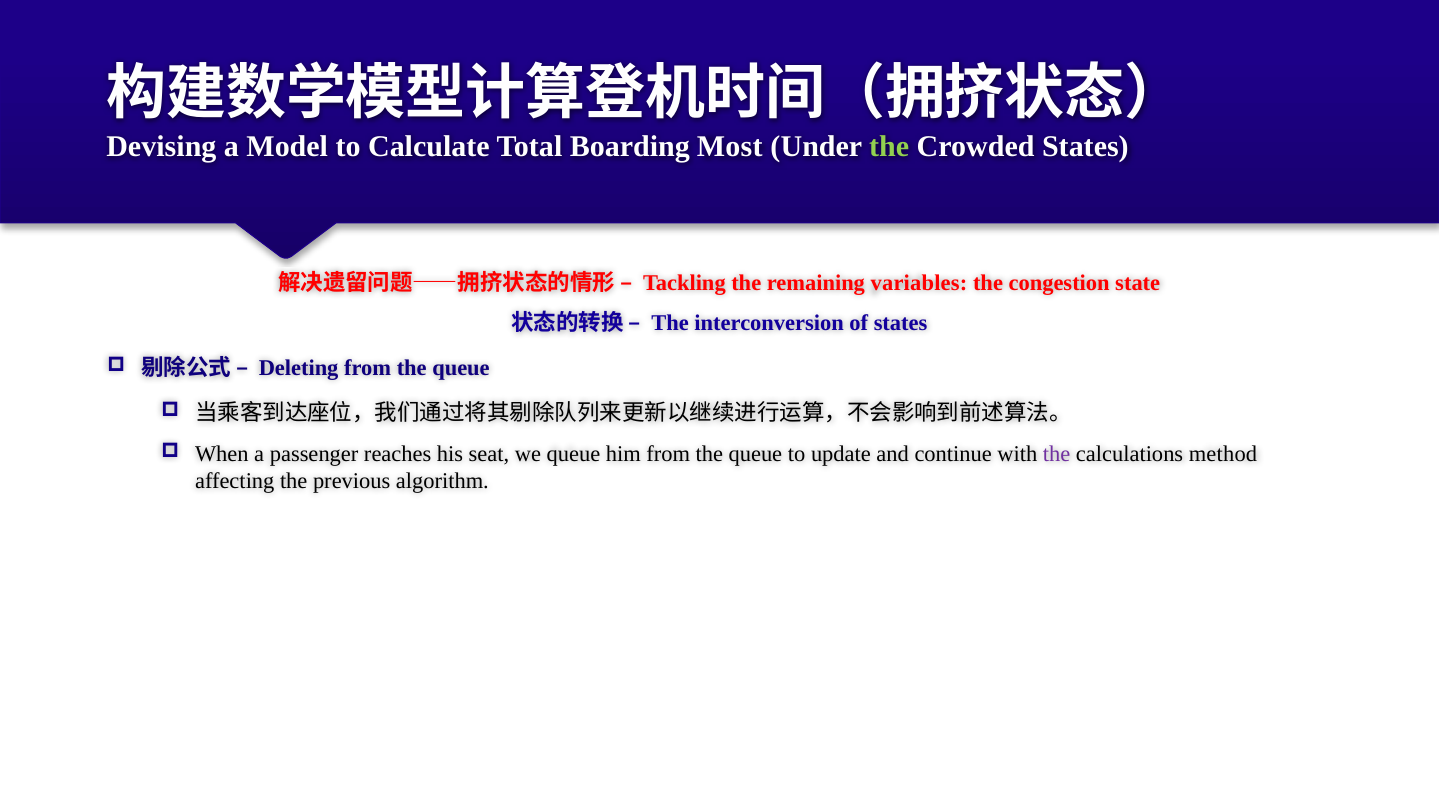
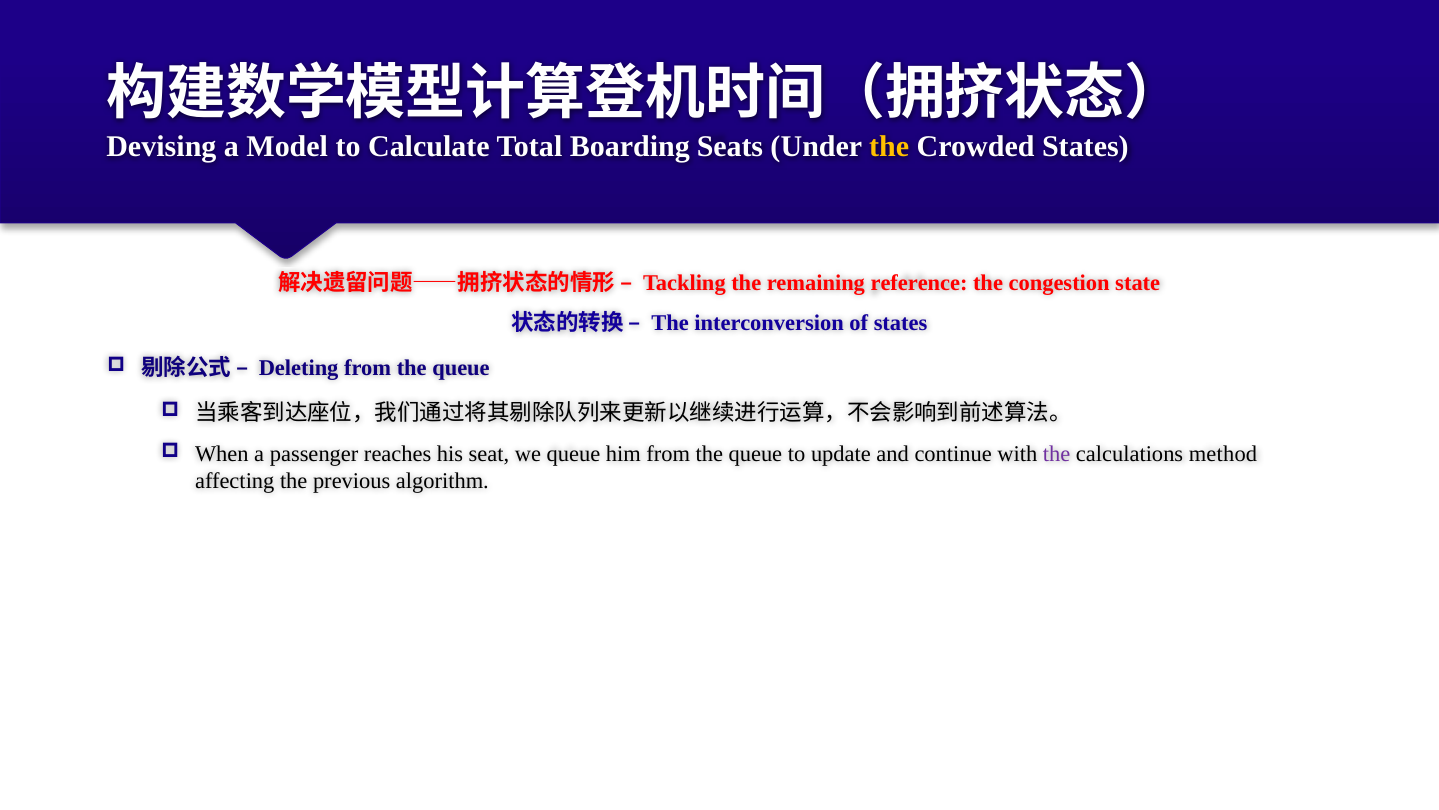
Most: Most -> Seats
the at (889, 146) colour: light green -> yellow
variables: variables -> reference
